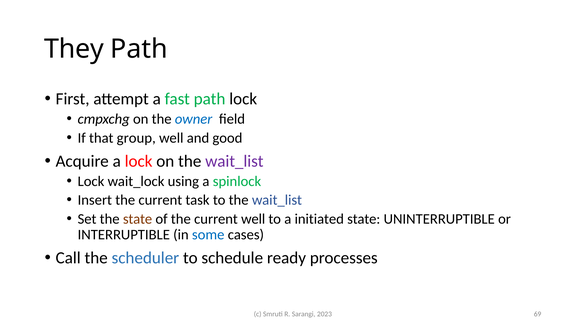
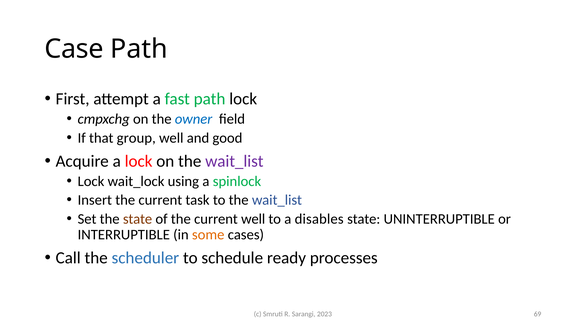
They: They -> Case
initiated: initiated -> disables
some colour: blue -> orange
